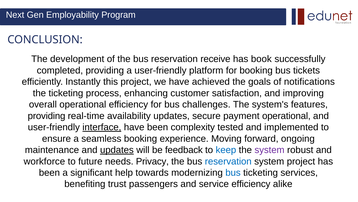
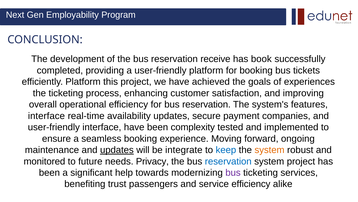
efficiently Instantly: Instantly -> Platform
notifications: notifications -> experiences
for bus challenges: challenges -> reservation
providing at (47, 116): providing -> interface
payment operational: operational -> companies
interface at (102, 127) underline: present -> none
feedback: feedback -> integrate
system at (270, 150) colour: purple -> orange
workforce: workforce -> monitored
bus at (233, 172) colour: blue -> purple
